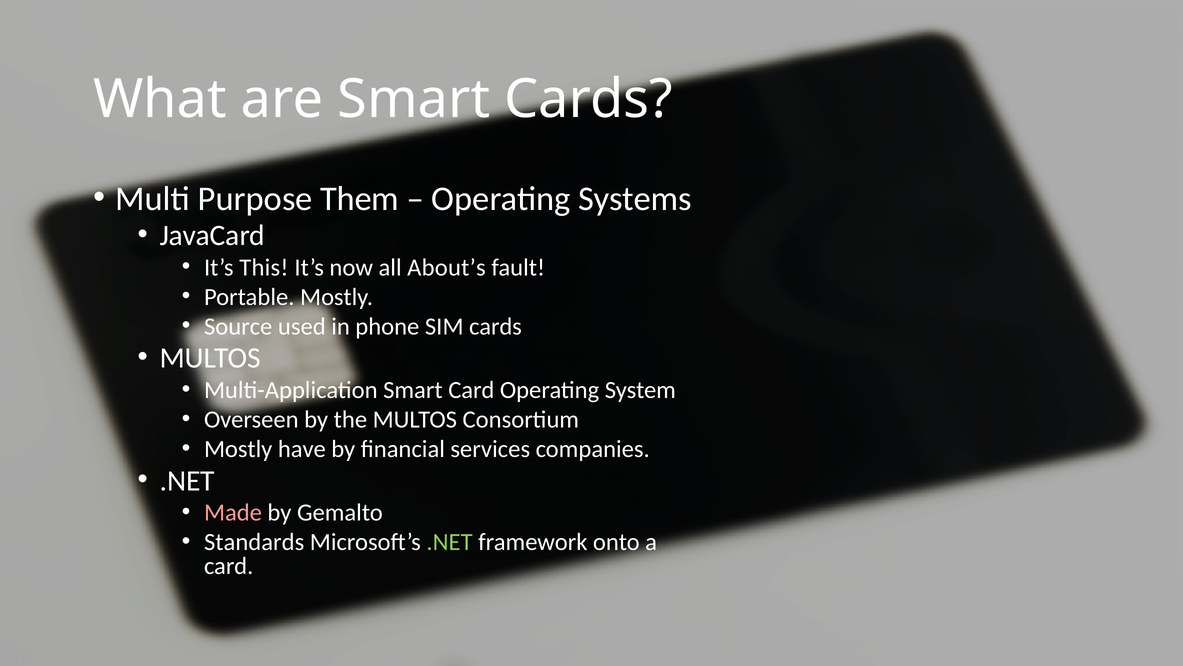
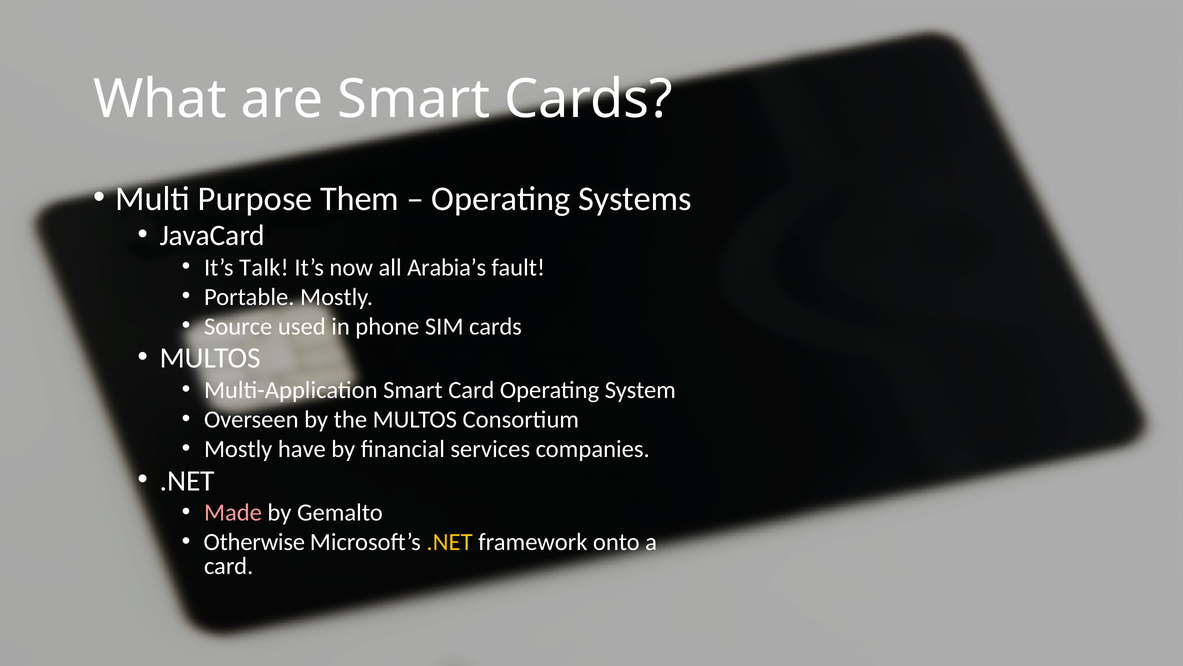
This: This -> Talk
About’s: About’s -> Arabia’s
Standards: Standards -> Otherwise
.NET at (450, 542) colour: light green -> yellow
